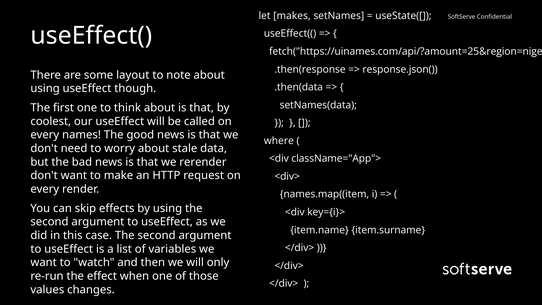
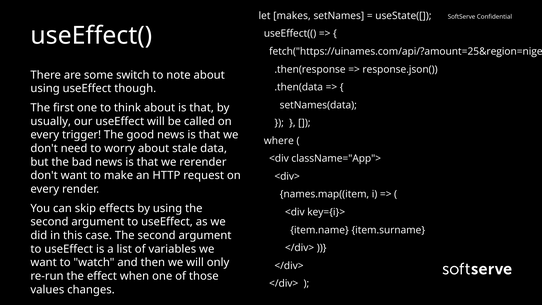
layout: layout -> switch
coolest: coolest -> usually
names: names -> trigger
